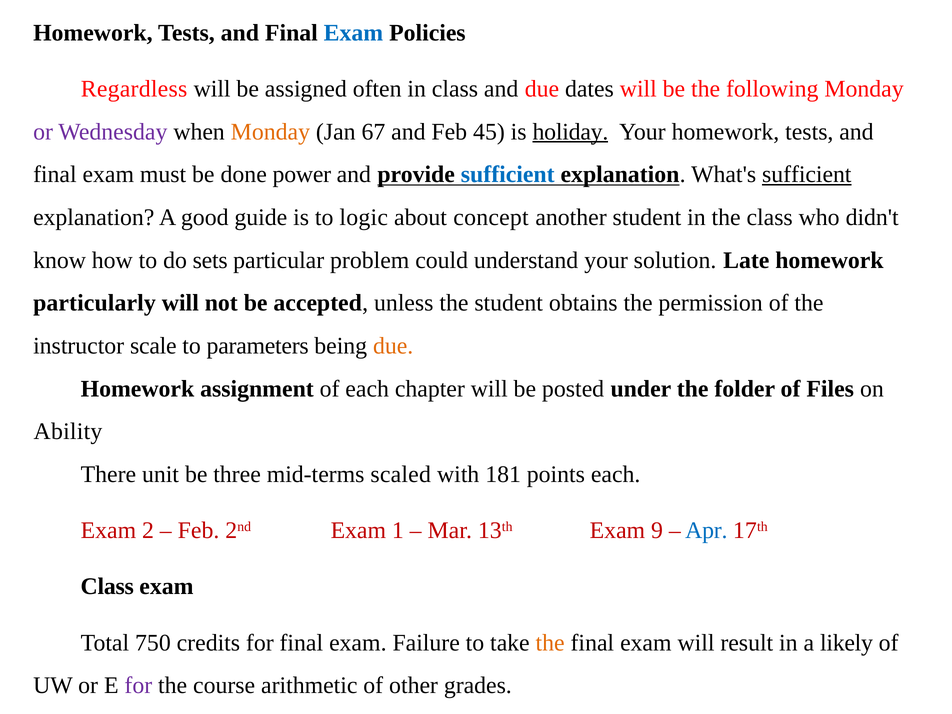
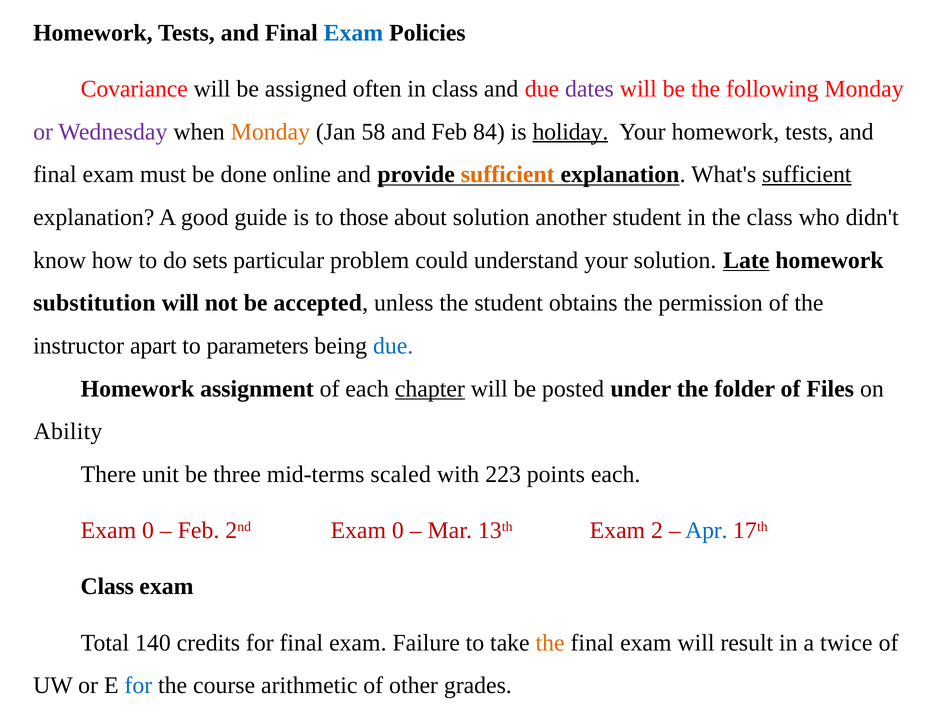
Regardless: Regardless -> Covariance
dates colour: black -> purple
67: 67 -> 58
45: 45 -> 84
power: power -> online
sufficient at (508, 175) colour: blue -> orange
logic: logic -> those
about concept: concept -> solution
Late underline: none -> present
particularly: particularly -> substitution
scale: scale -> apart
due at (393, 346) colour: orange -> blue
chapter underline: none -> present
181: 181 -> 223
2 at (148, 531): 2 -> 0
2nd Exam 1: 1 -> 0
9: 9 -> 2
750: 750 -> 140
likely: likely -> twice
for at (138, 685) colour: purple -> blue
